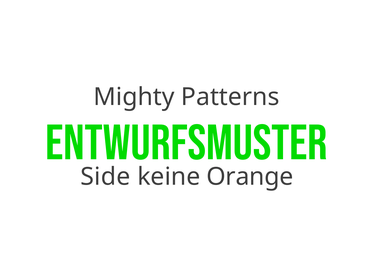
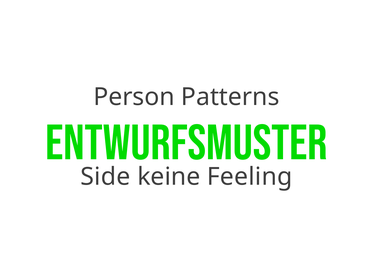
Mighty: Mighty -> Person
Orange: Orange -> Feeling
